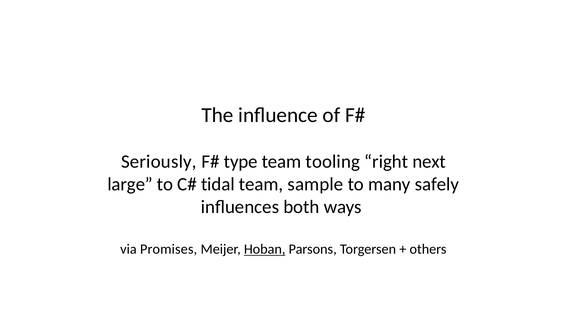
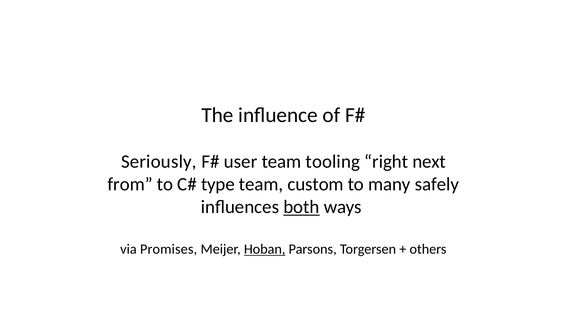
type: type -> user
large: large -> from
tidal: tidal -> type
sample: sample -> custom
both underline: none -> present
